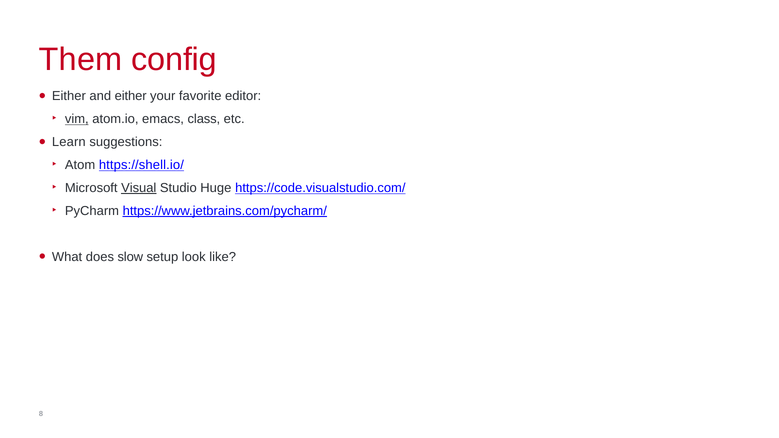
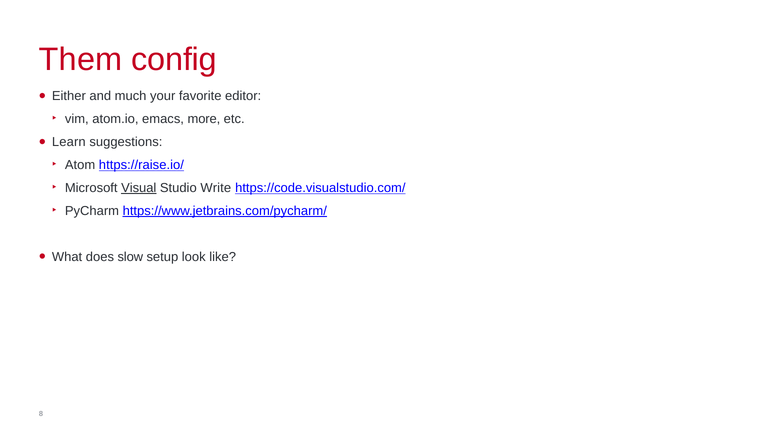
and either: either -> much
vim underline: present -> none
class: class -> more
https://shell.io/: https://shell.io/ -> https://raise.io/
Huge: Huge -> Write
